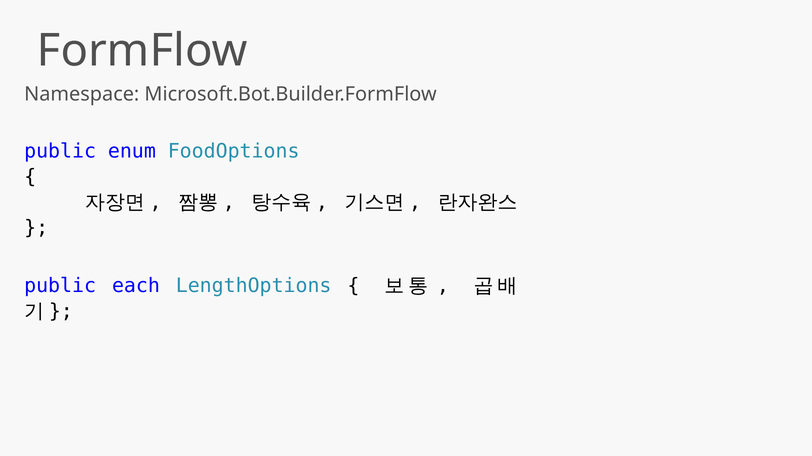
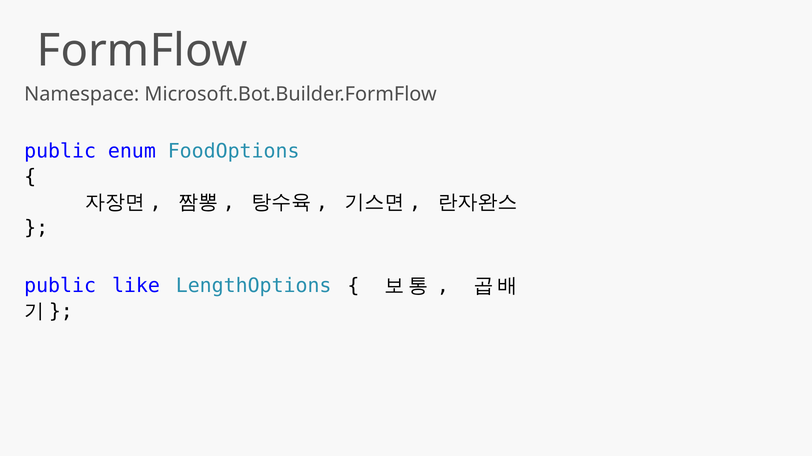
each: each -> like
